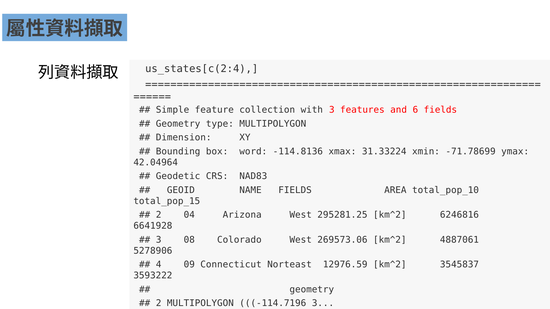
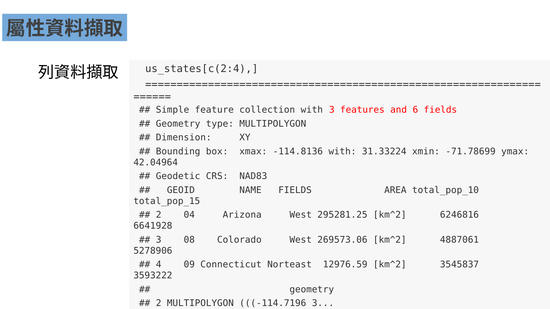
word: word -> xmax
-114.8136 xmax: xmax -> with
